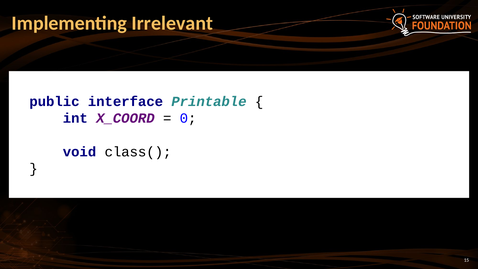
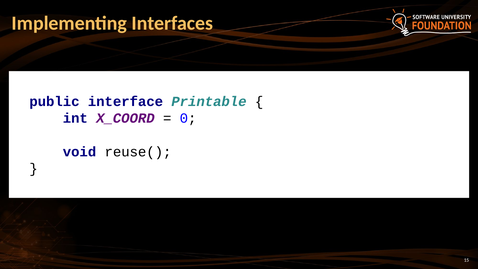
Irrelevant: Irrelevant -> Interfaces
class(: class( -> reuse(
